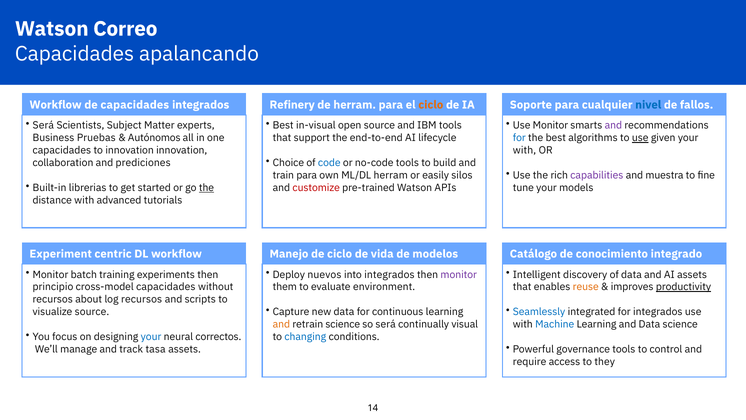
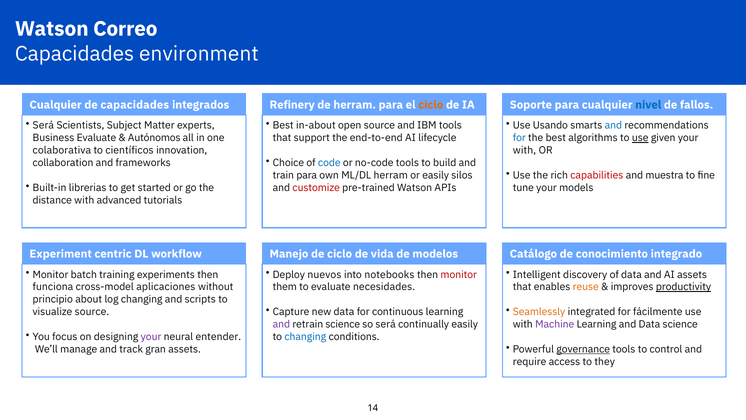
apalancando: apalancando -> environment
Workflow at (56, 105): Workflow -> Cualquier
in-visual: in-visual -> in-about
Use Monitor: Monitor -> Usando
and at (613, 125) colour: purple -> blue
Business Pruebas: Pruebas -> Evaluate
capacidades at (62, 150): capacidades -> colaborativa
to innovation: innovation -> científicos
prediciones: prediciones -> frameworks
capabilities colour: purple -> red
the at (206, 188) underline: present -> none
into integrados: integrados -> notebooks
monitor at (459, 274) colour: purple -> red
principio: principio -> funciona
cross-model capacidades: capacidades -> aplicaciones
environment: environment -> necesidades
recursos at (53, 299): recursos -> principio
log recursos: recursos -> changing
Seamlessly colour: blue -> orange
for integrados: integrados -> fácilmente
and at (281, 324) colour: orange -> purple
continually visual: visual -> easily
Machine colour: blue -> purple
your at (151, 337) colour: blue -> purple
correctos: correctos -> entender
governance underline: none -> present
tasa: tasa -> gran
